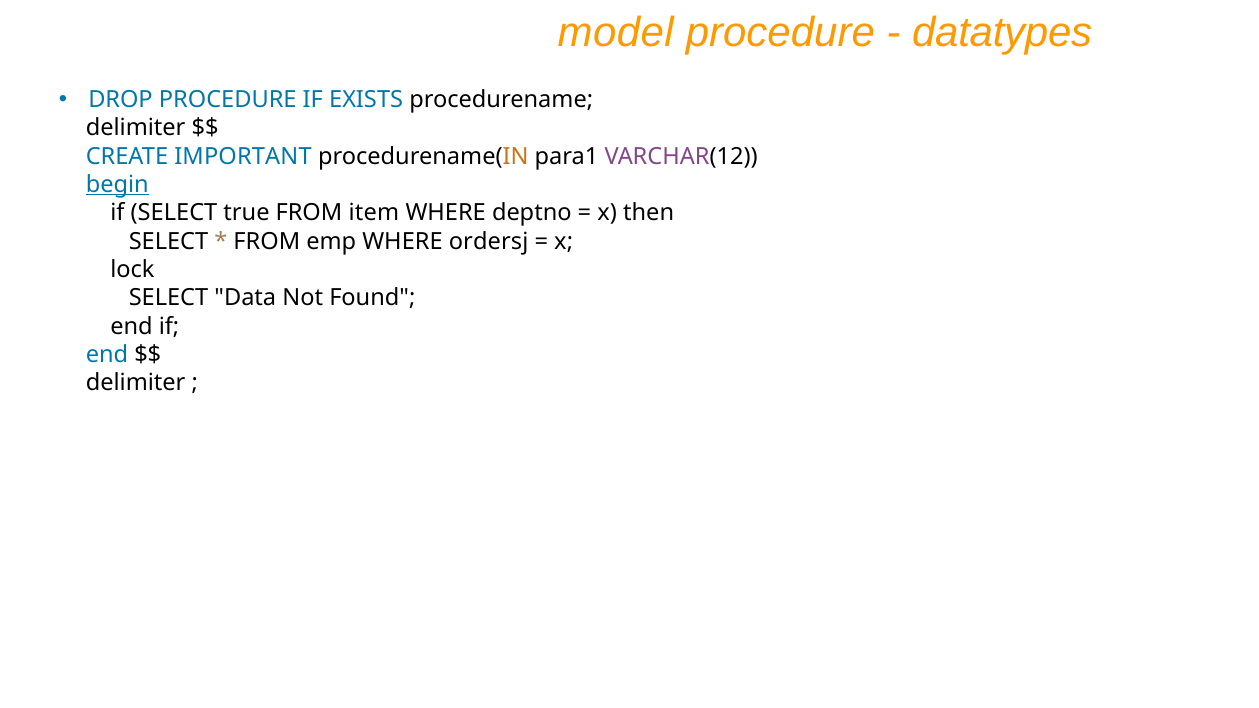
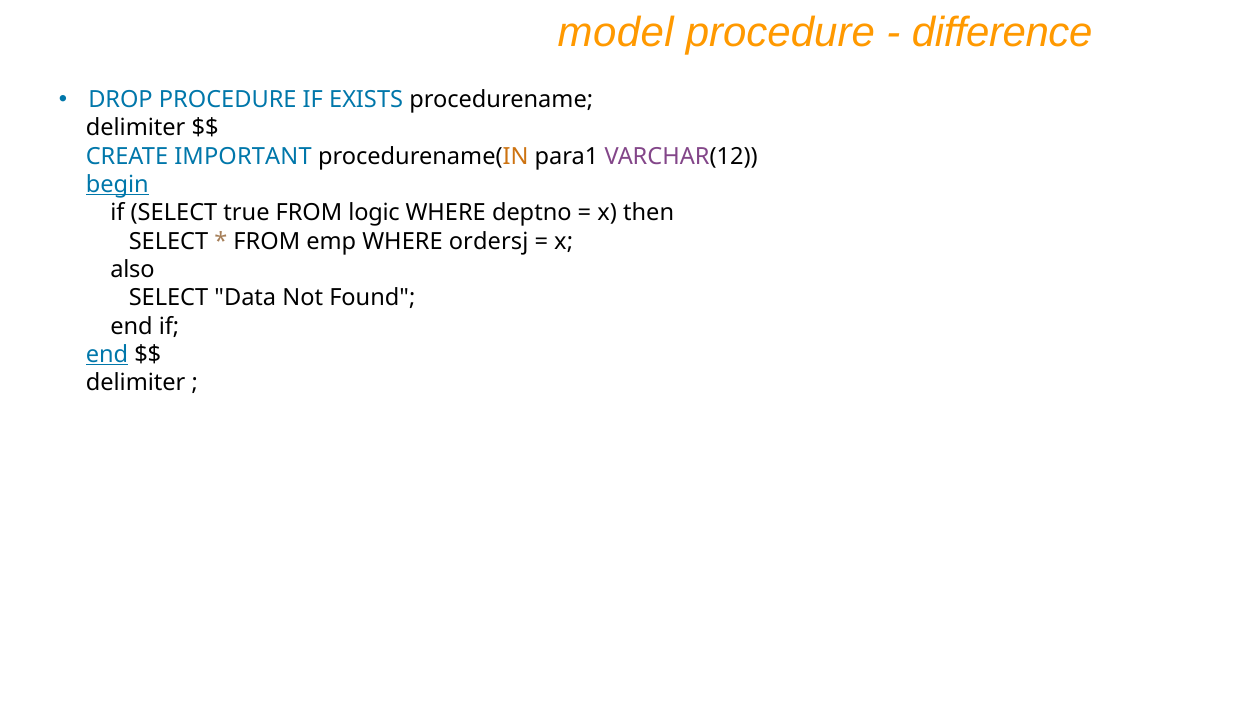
datatypes: datatypes -> difference
item: item -> logic
lock: lock -> also
end at (107, 355) underline: none -> present
